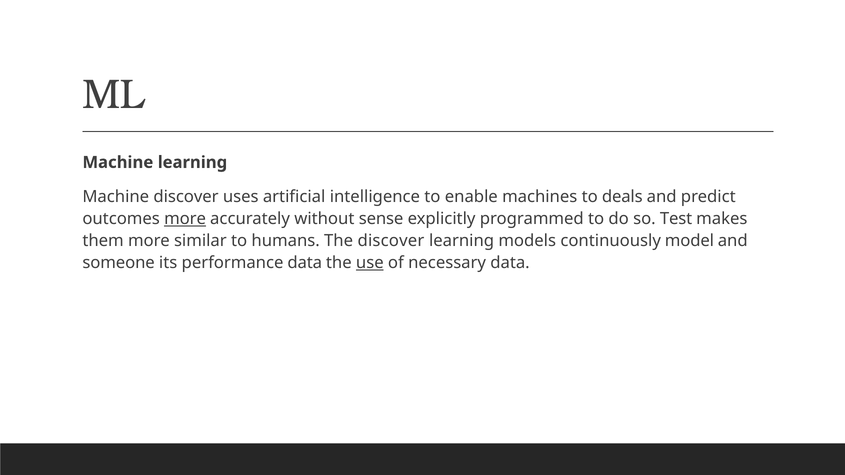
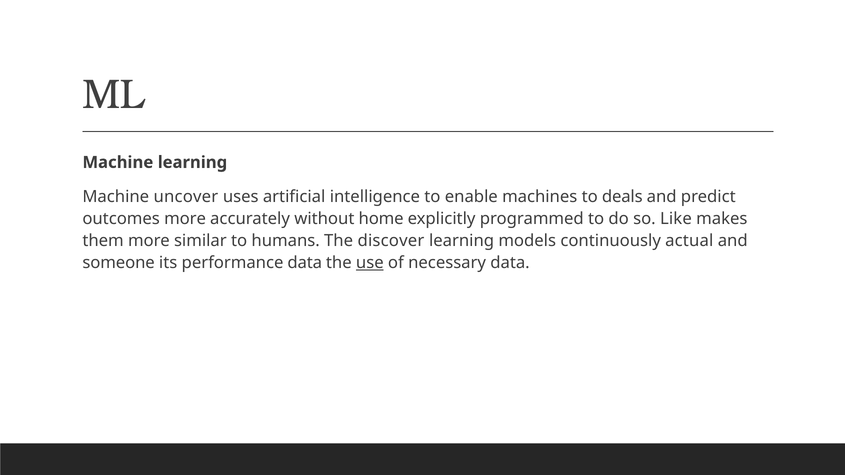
Machine discover: discover -> uncover
more at (185, 219) underline: present -> none
sense: sense -> home
Test: Test -> Like
model: model -> actual
